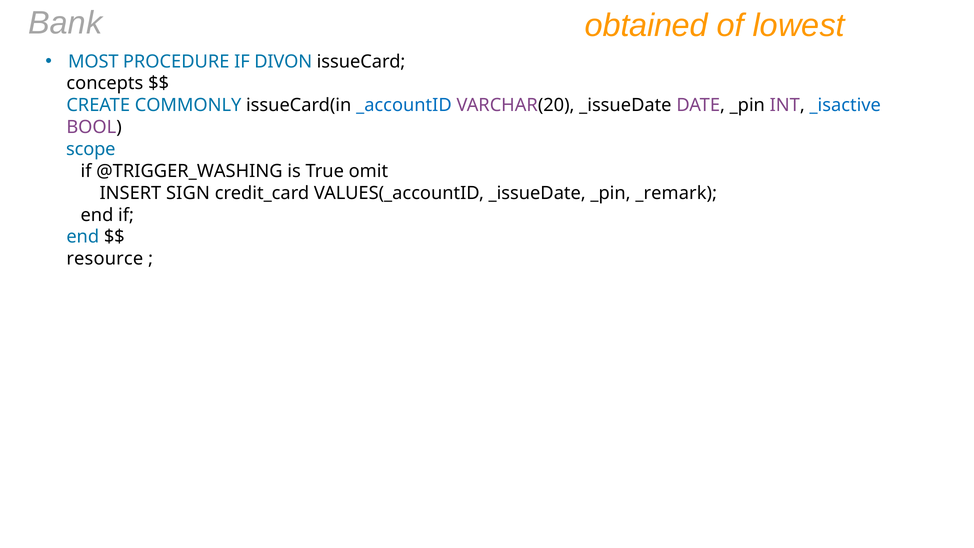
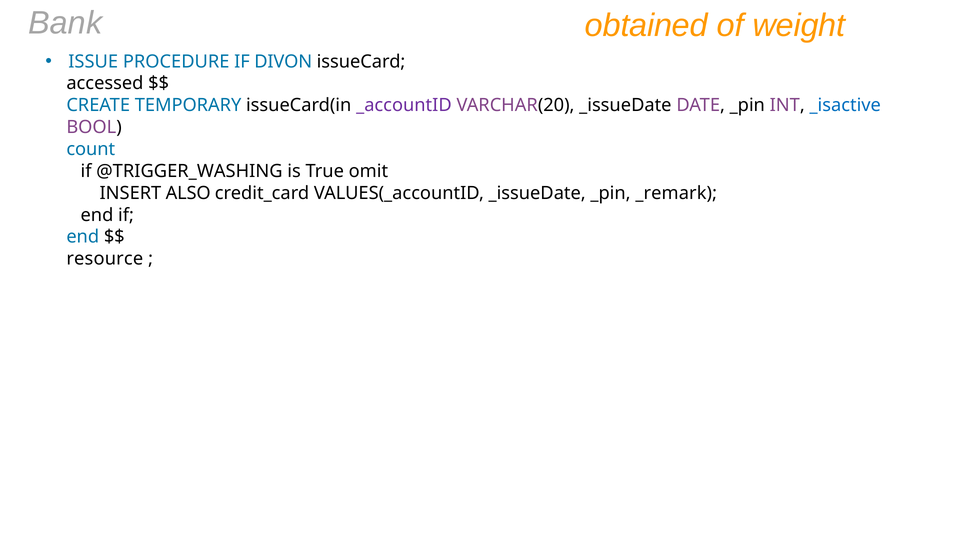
lowest: lowest -> weight
MOST: MOST -> ISSUE
concepts: concepts -> accessed
COMMONLY: COMMONLY -> TEMPORARY
_accountID colour: blue -> purple
scope: scope -> count
SIGN: SIGN -> ALSO
